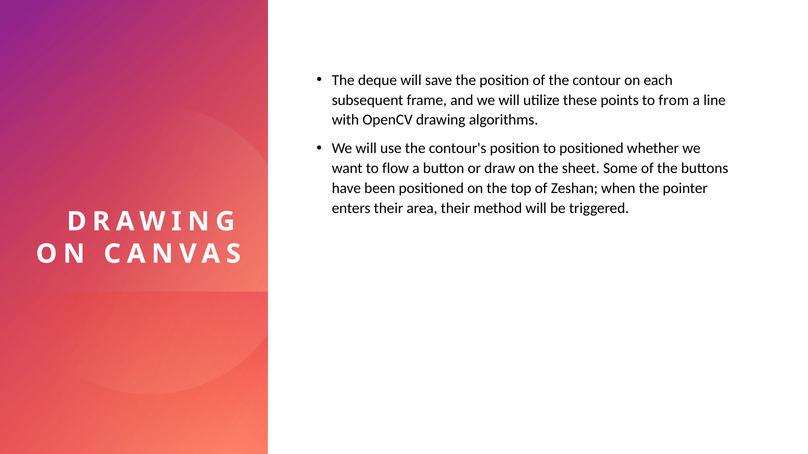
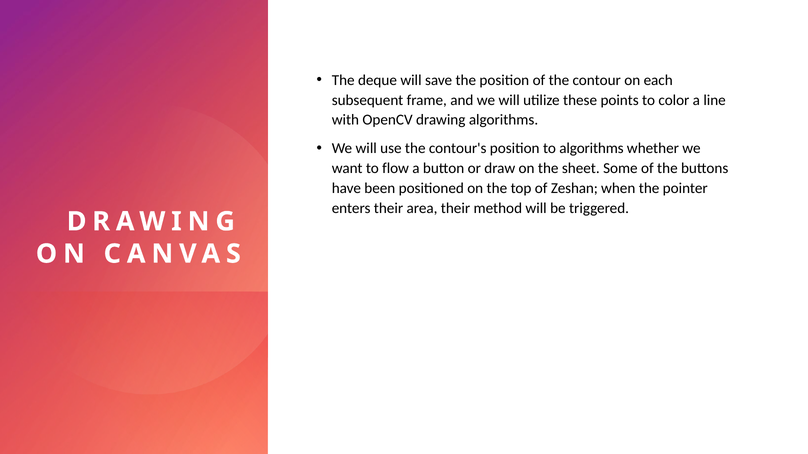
from: from -> color
to positioned: positioned -> algorithms
